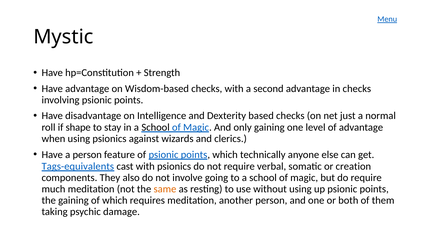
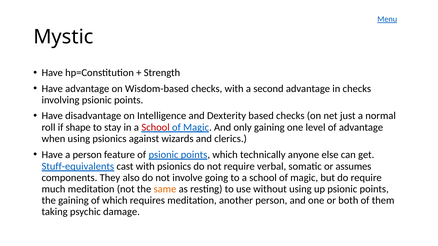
School at (156, 127) colour: black -> red
Tags-equivalents: Tags-equivalents -> Stuff-equivalents
creation: creation -> assumes
